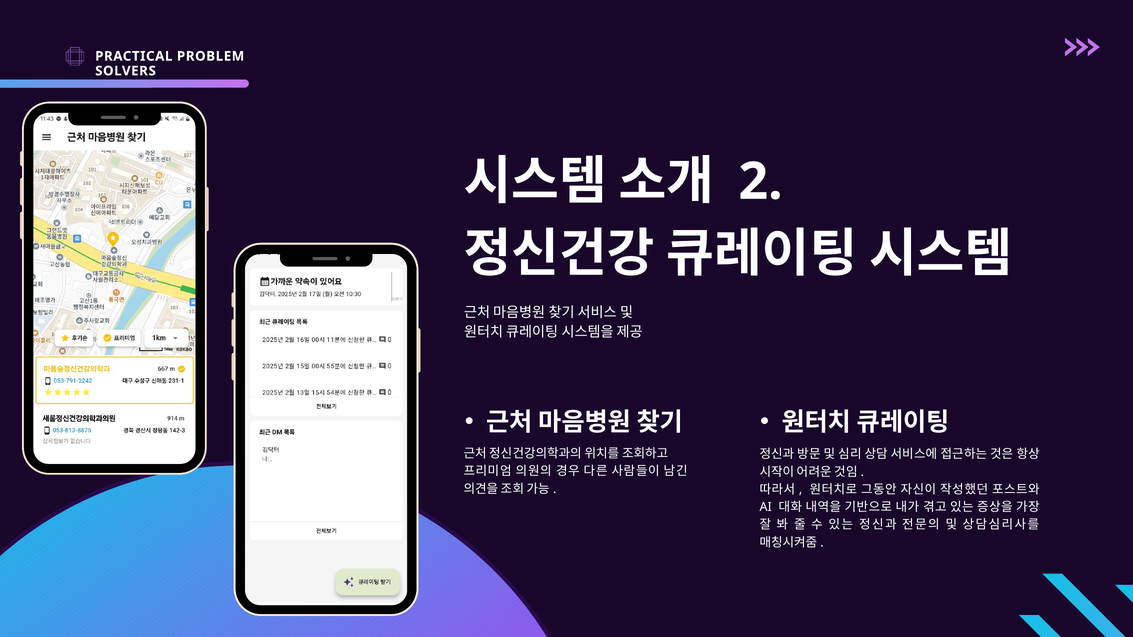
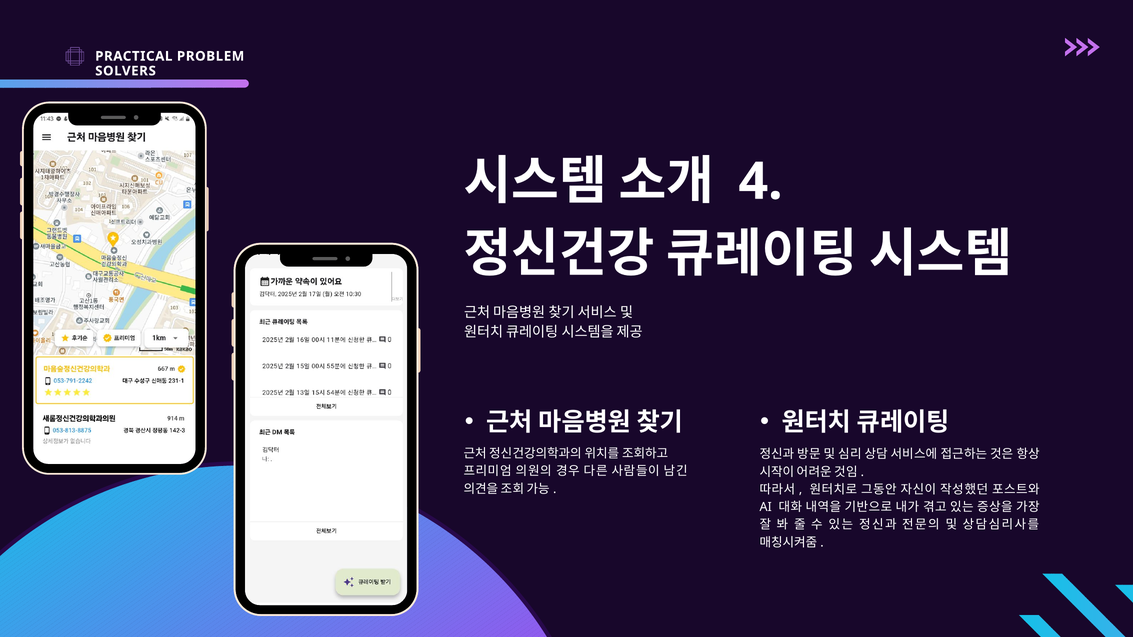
2: 2 -> 4
